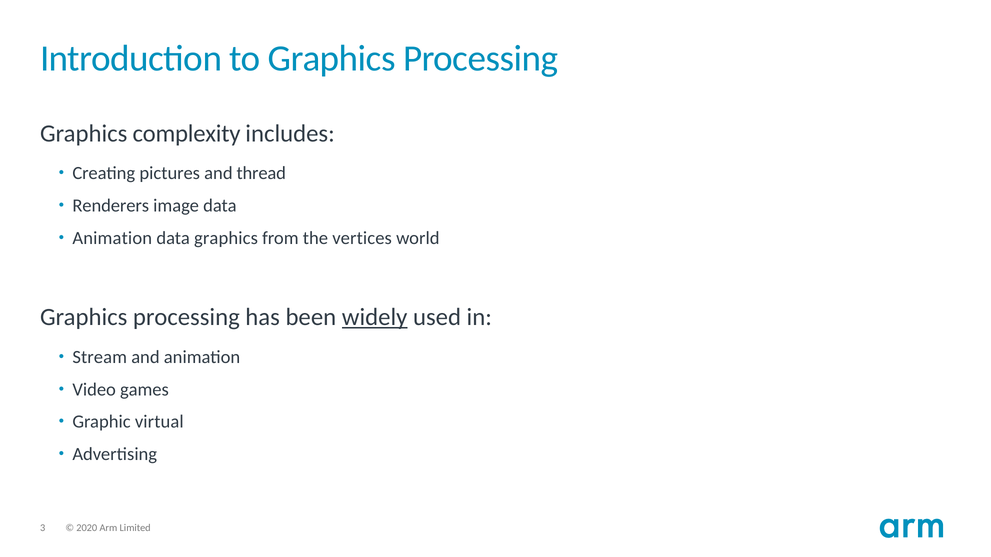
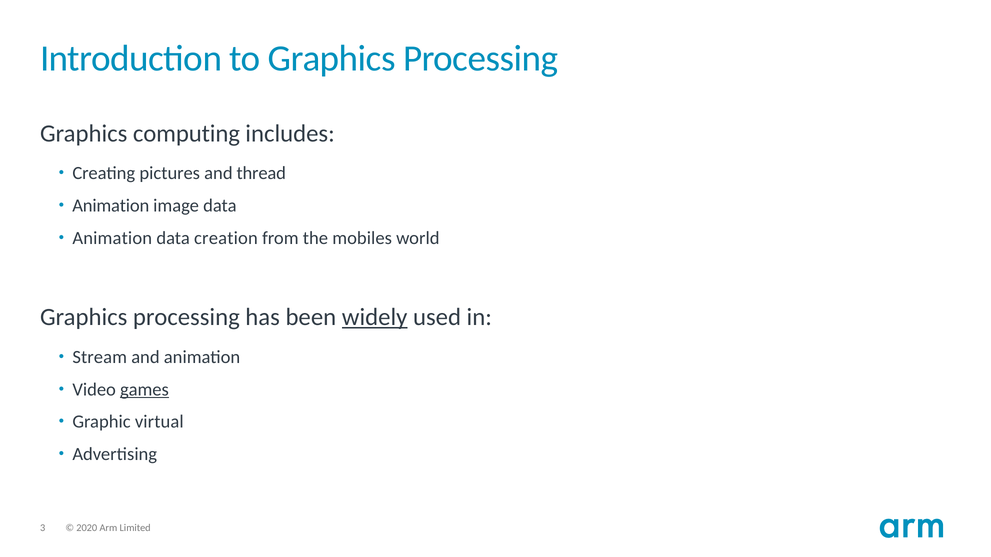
complexity: complexity -> computing
Renderers at (111, 206): Renderers -> Animation
data graphics: graphics -> creation
vertices: vertices -> mobiles
games underline: none -> present
